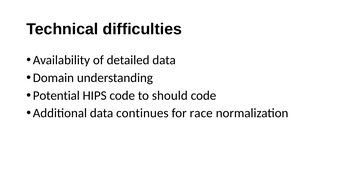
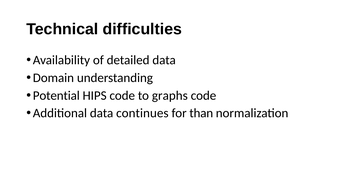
should: should -> graphs
race: race -> than
